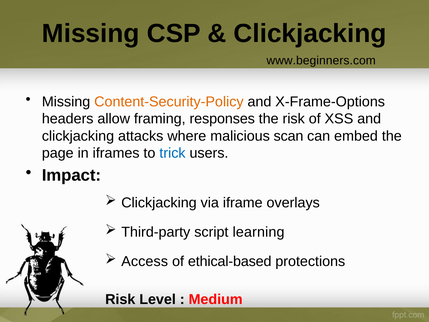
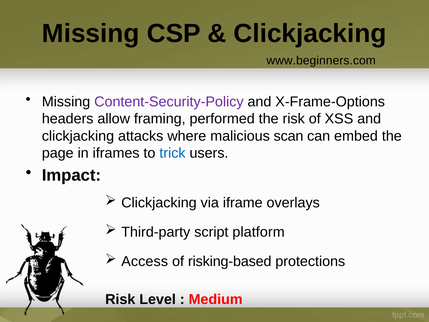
Content-Security-Policy colour: orange -> purple
responses: responses -> performed
learning: learning -> platform
ethical-based: ethical-based -> risking-based
